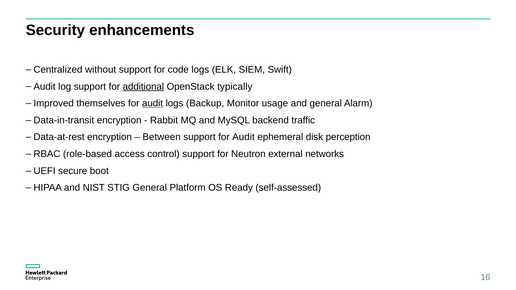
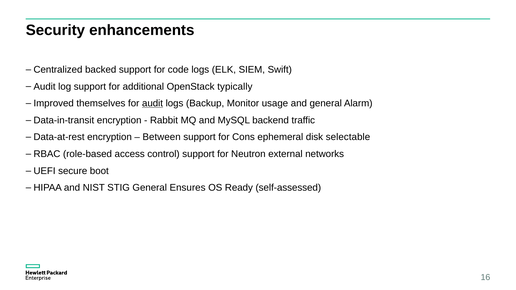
without: without -> backed
additional underline: present -> none
support for Audit: Audit -> Cons
perception: perception -> selectable
Platform: Platform -> Ensures
